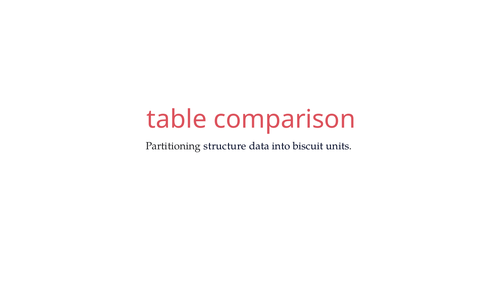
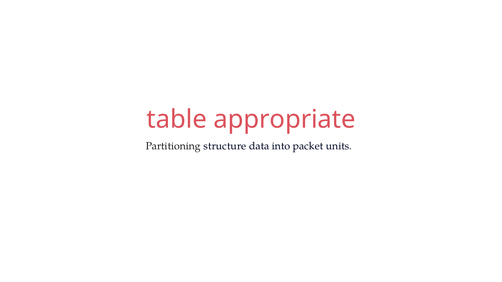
comparison: comparison -> appropriate
biscuit: biscuit -> packet
